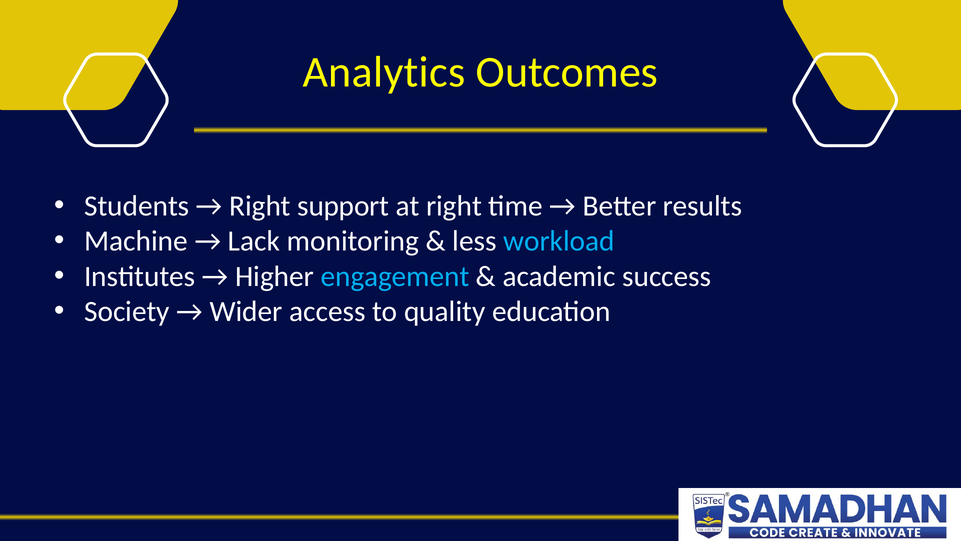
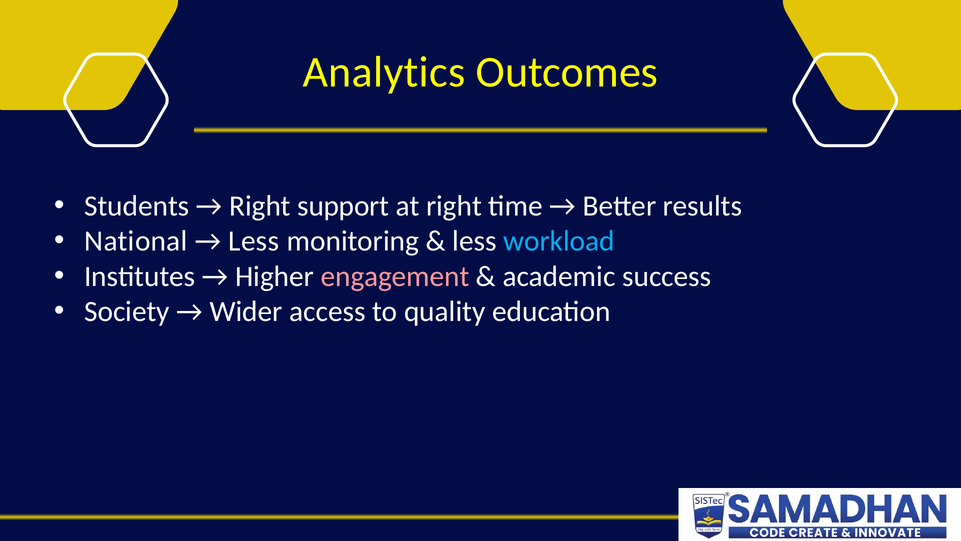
Machine: Machine -> National
Lack at (254, 241): Lack -> Less
engagement colour: light blue -> pink
